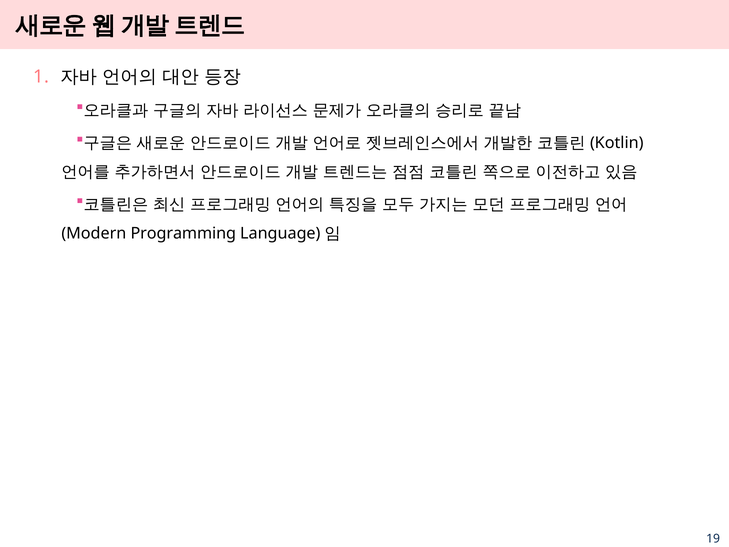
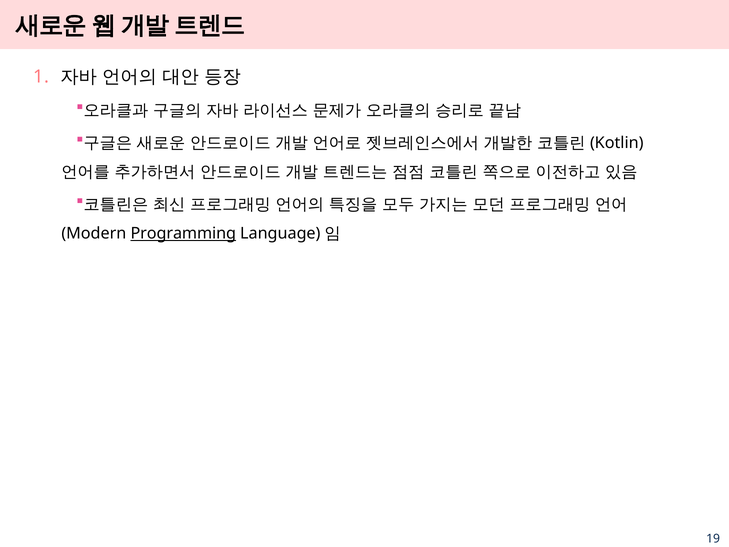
Programming underline: none -> present
